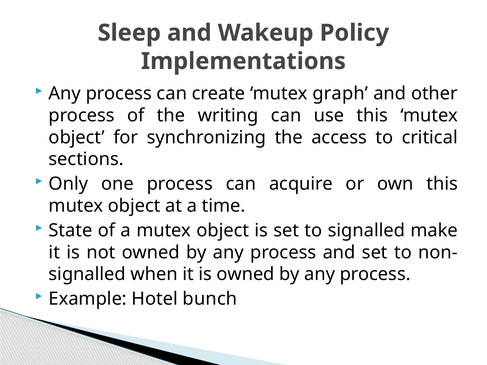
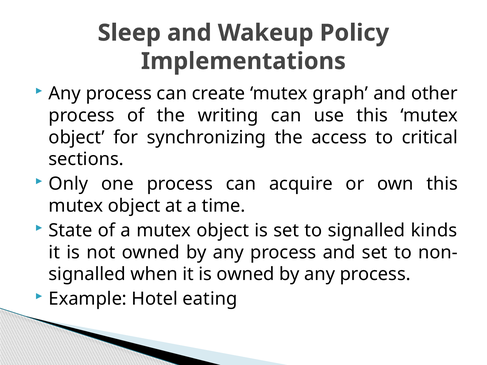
make: make -> kinds
bunch: bunch -> eating
